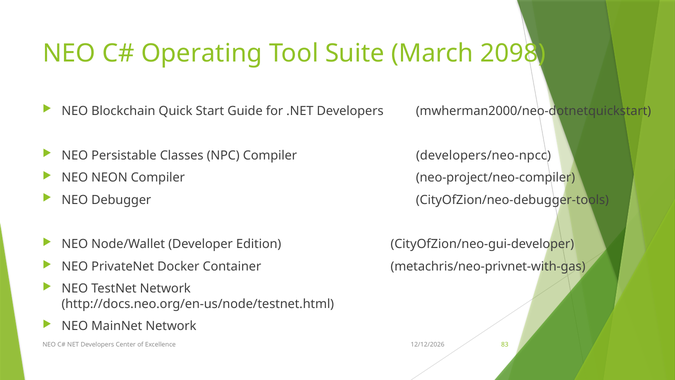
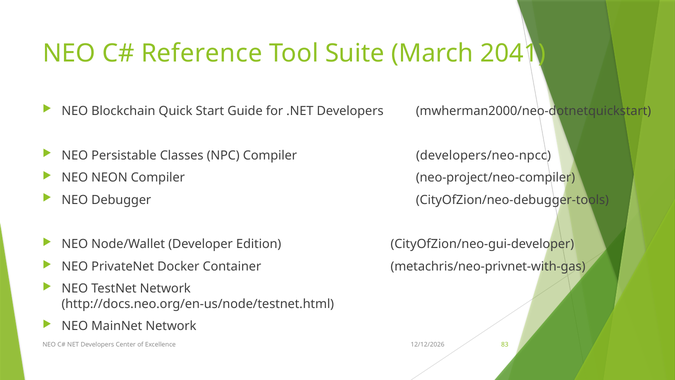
Operating: Operating -> Reference
2098: 2098 -> 2041
